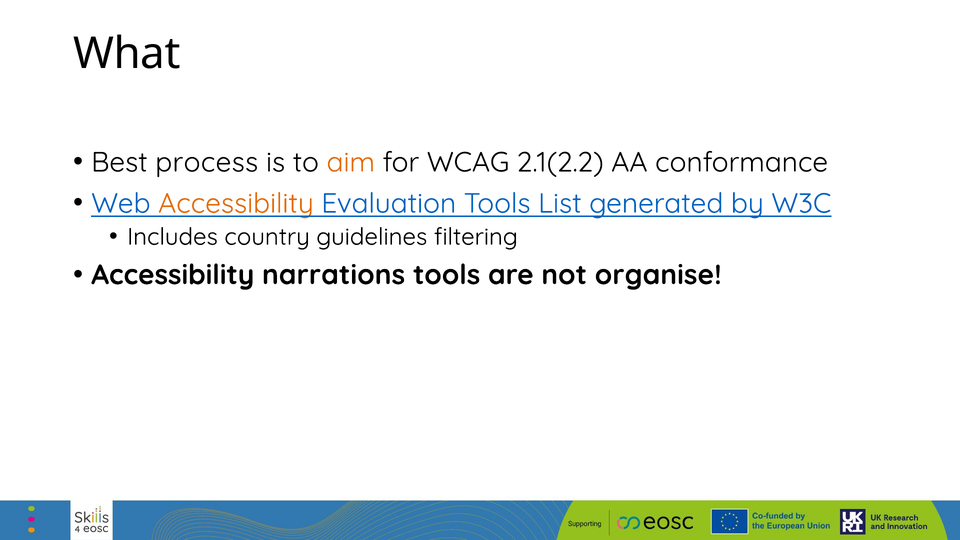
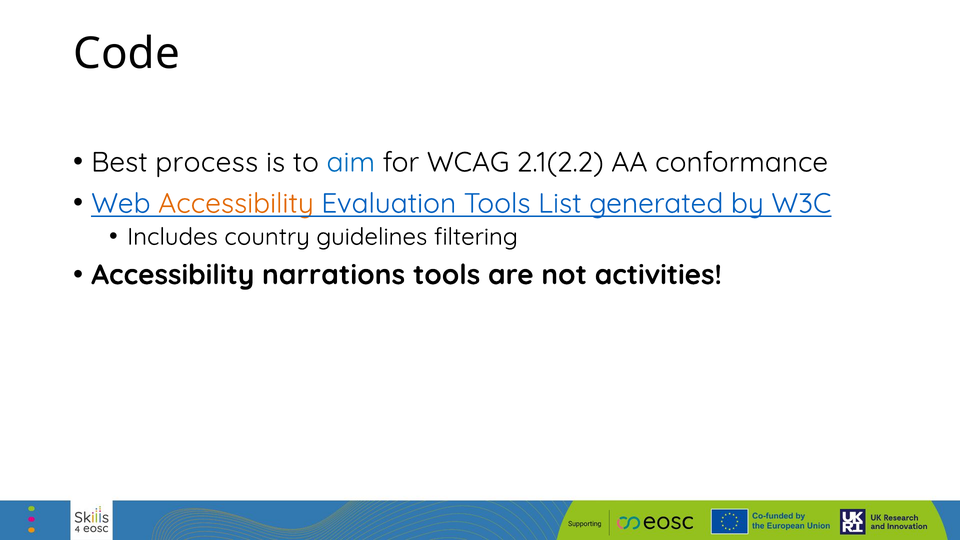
What: What -> Code
aim colour: orange -> blue
organise: organise -> activities
